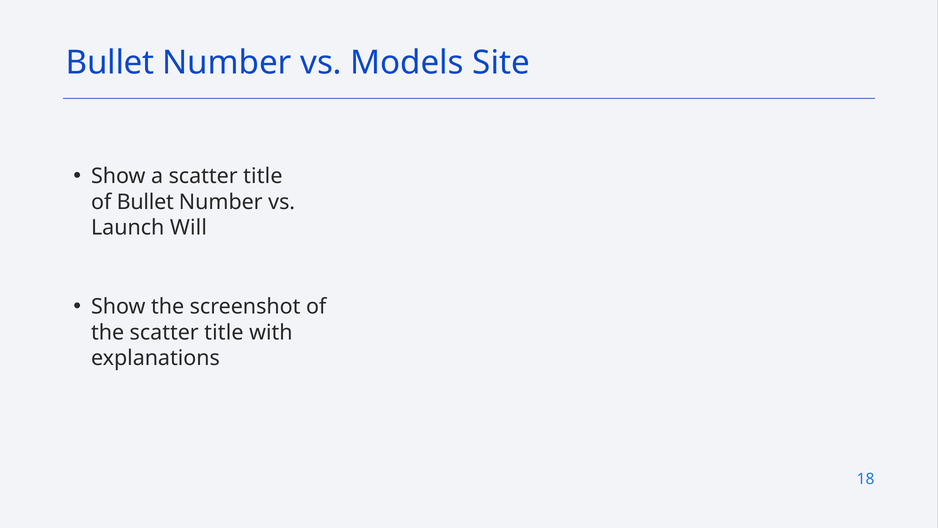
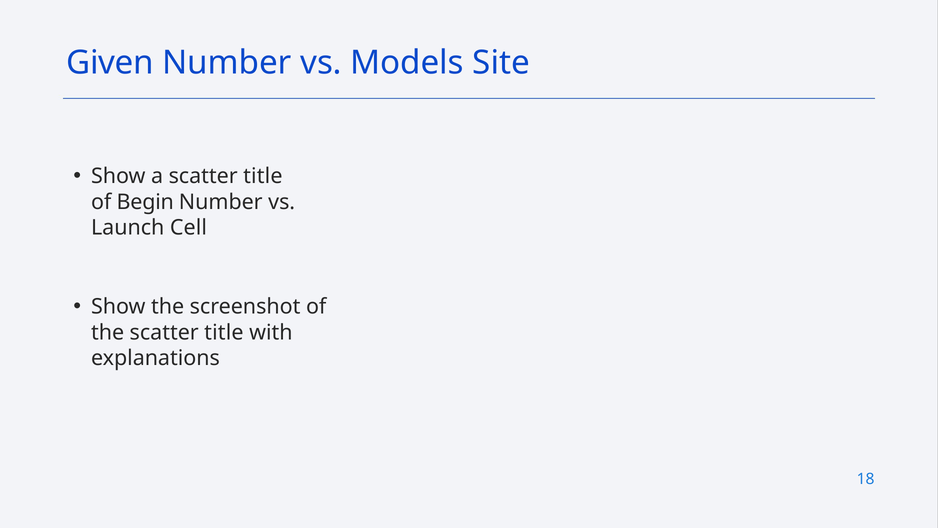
Bullet at (110, 63): Bullet -> Given
of Bullet: Bullet -> Begin
Will: Will -> Cell
